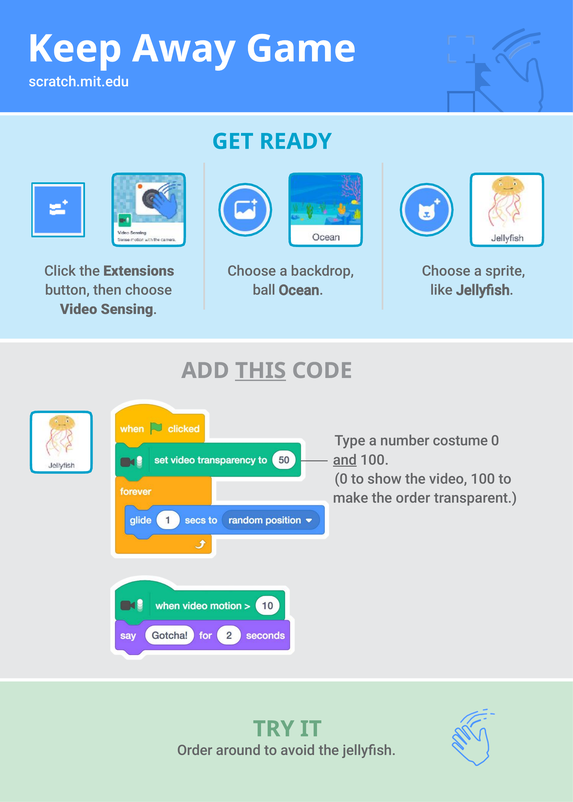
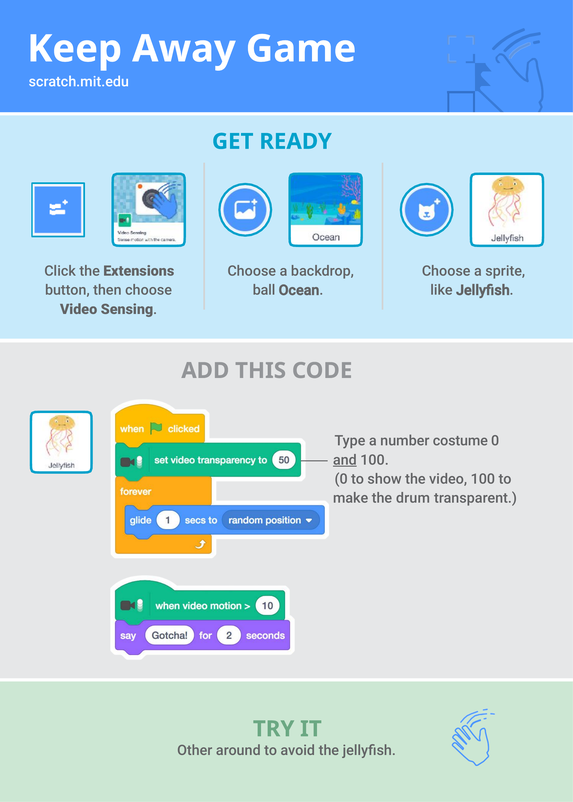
THIS underline: present -> none
the order: order -> drum
Order at (195, 751): Order -> Other
